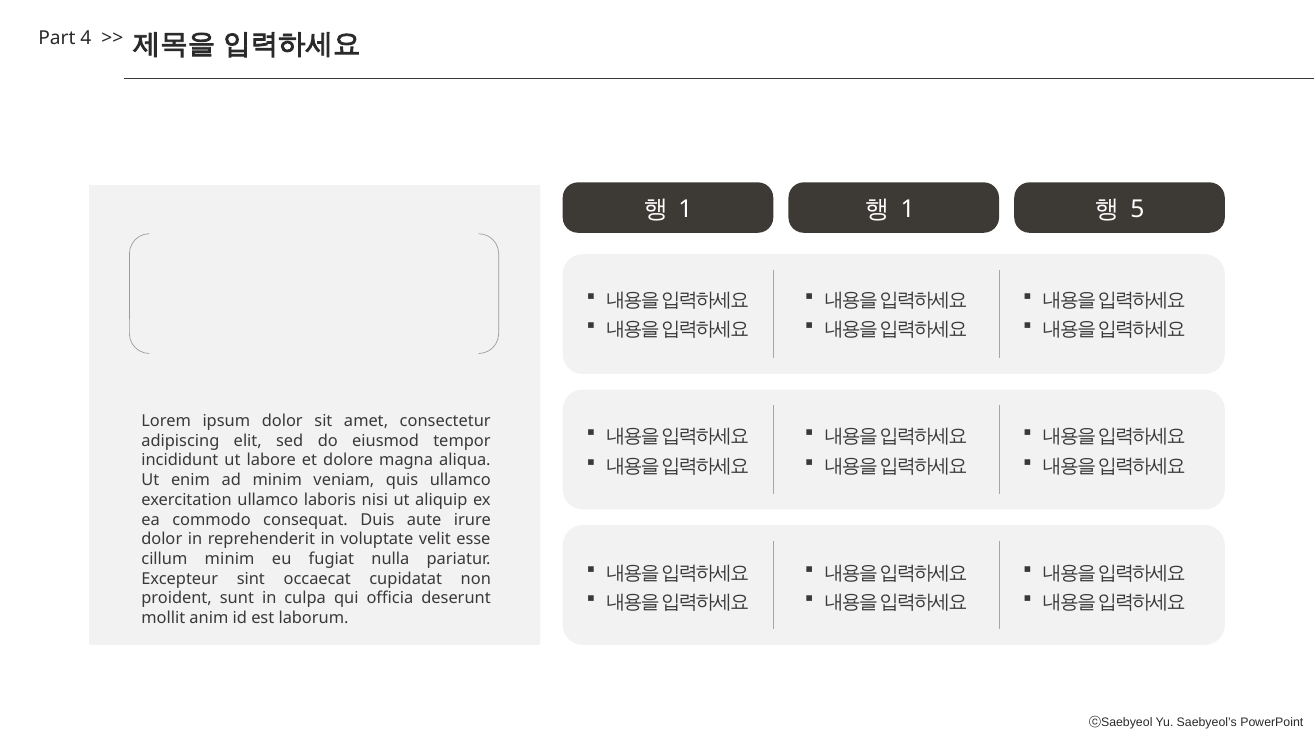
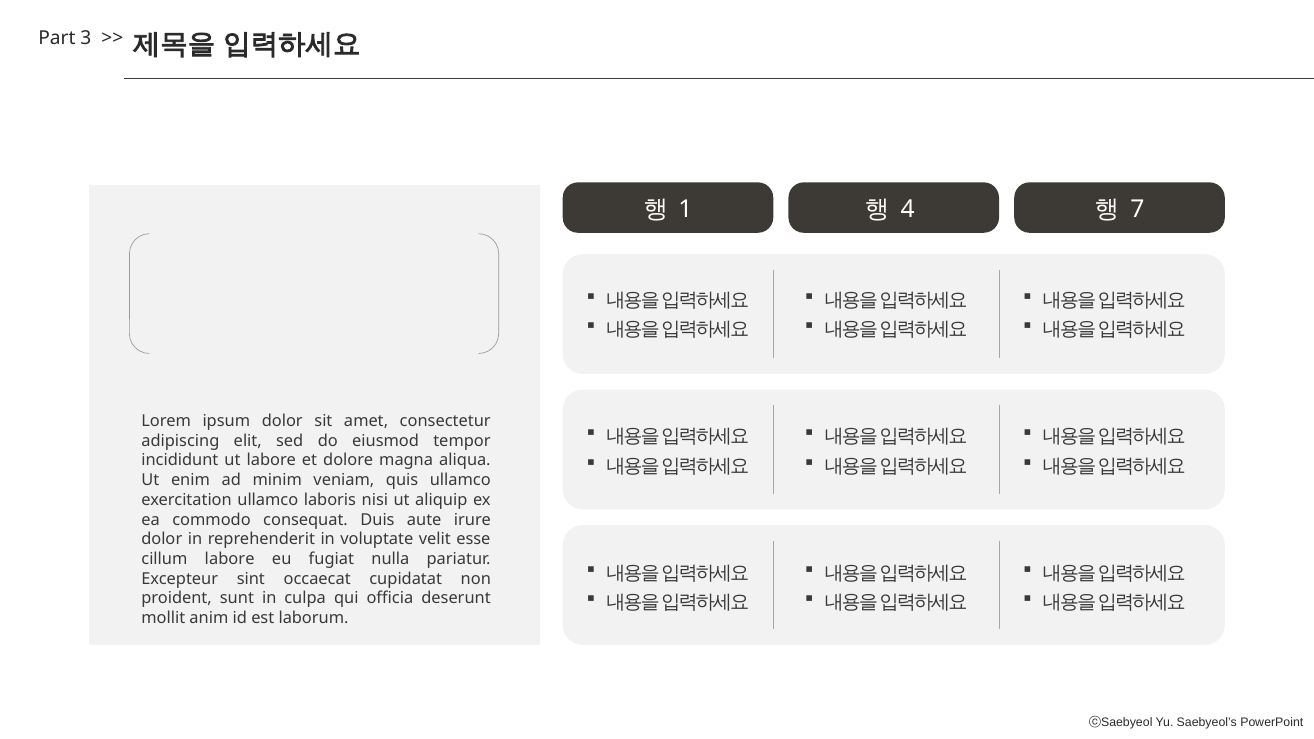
4: 4 -> 3
1 at (908, 210): 1 -> 4
5: 5 -> 7
cillum minim: minim -> labore
